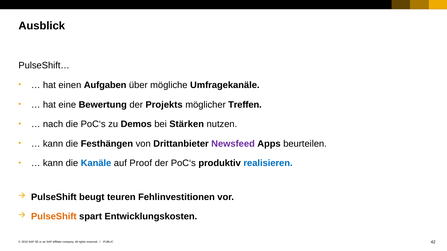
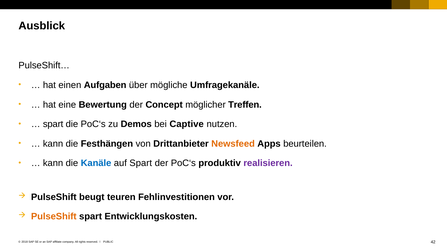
Projekts: Projekts -> Concept
nach at (53, 124): nach -> spart
Stärken: Stärken -> Captive
Newsfeed colour: purple -> orange
auf Proof: Proof -> Spart
realisieren colour: blue -> purple
